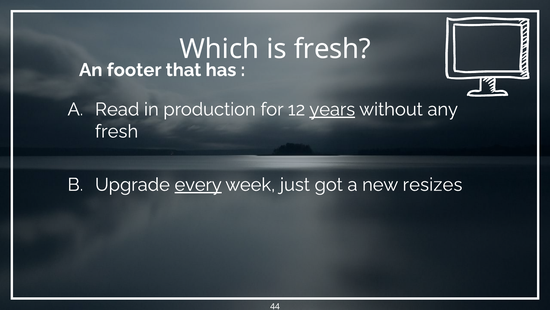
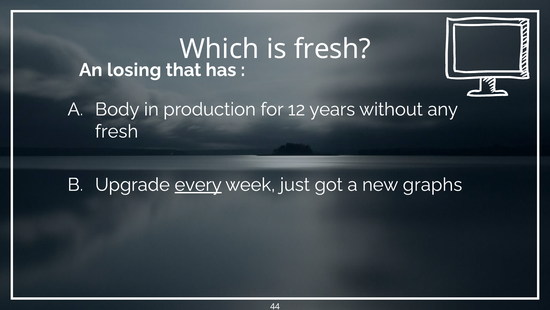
footer: footer -> losing
Read: Read -> Body
years underline: present -> none
resizes: resizes -> graphs
